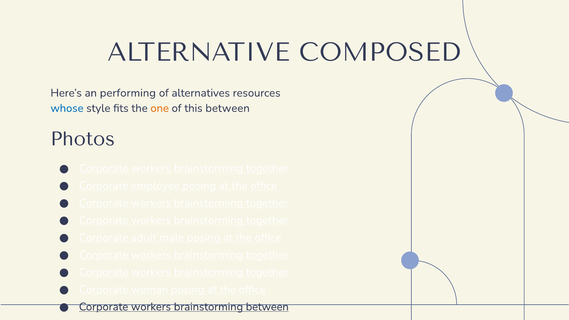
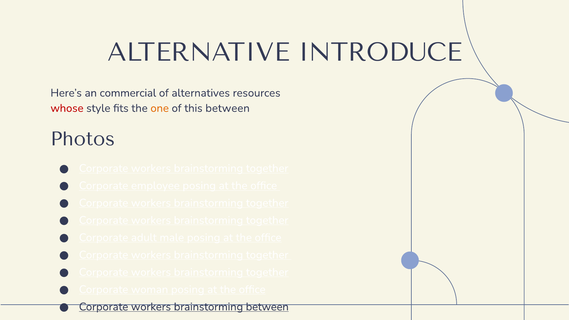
COMPOSED: COMPOSED -> INTRODUCE
performing: performing -> commercial
whose colour: blue -> red
